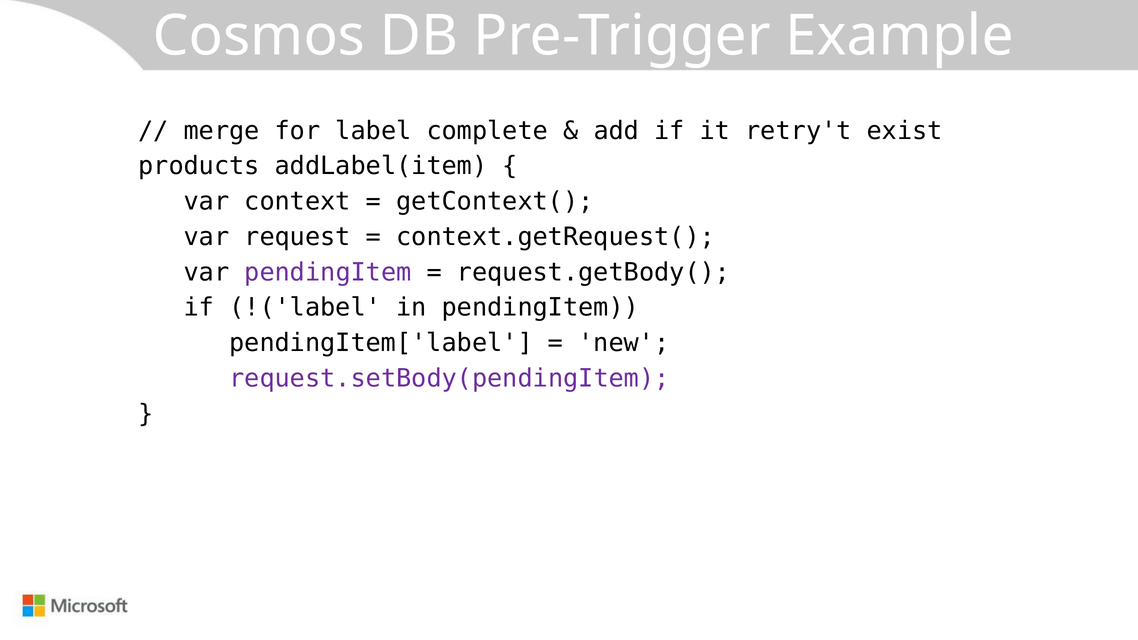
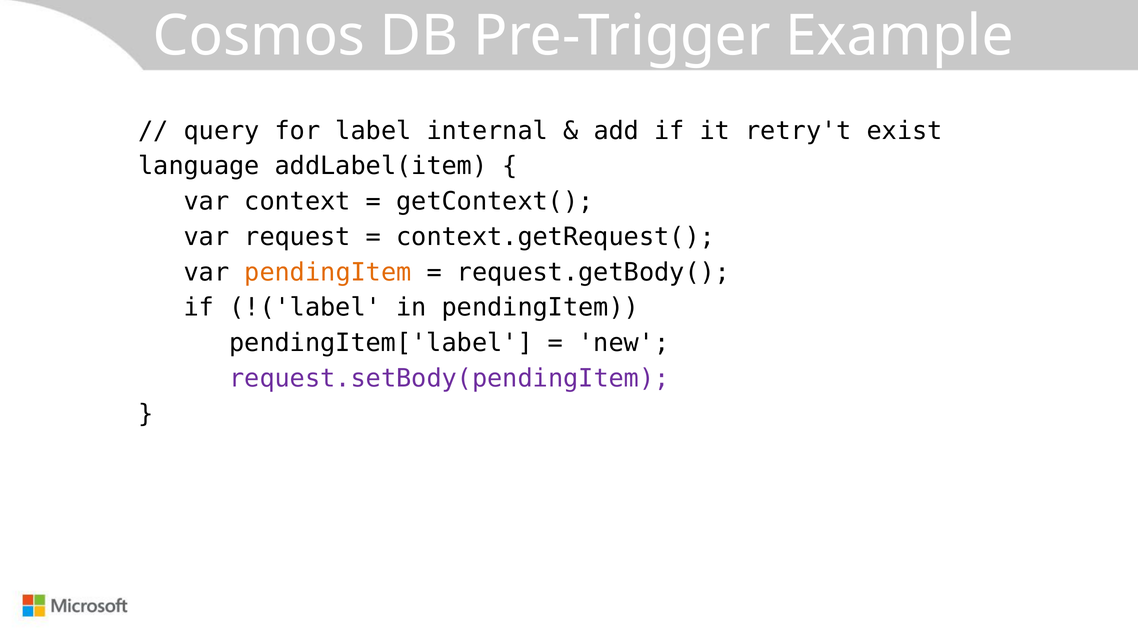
merge: merge -> query
complete: complete -> internal
products: products -> language
pendingItem at (328, 272) colour: purple -> orange
